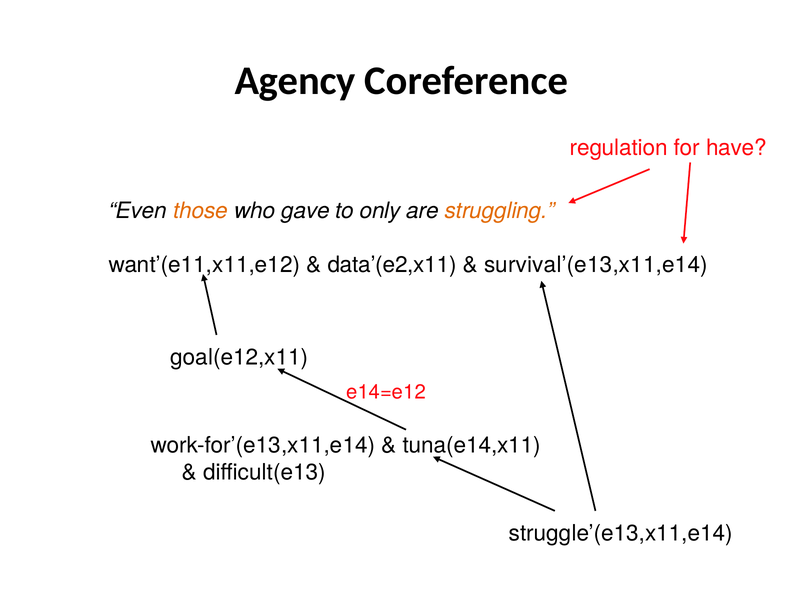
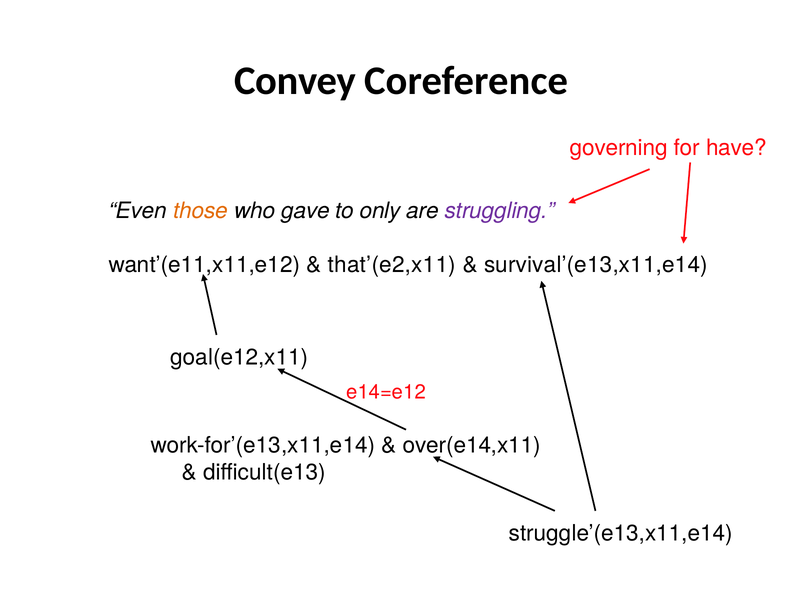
Agency: Agency -> Convey
regulation: regulation -> governing
struggling colour: orange -> purple
data’(e2,x11: data’(e2,x11 -> that’(e2,x11
tuna(e14,x11: tuna(e14,x11 -> over(e14,x11
